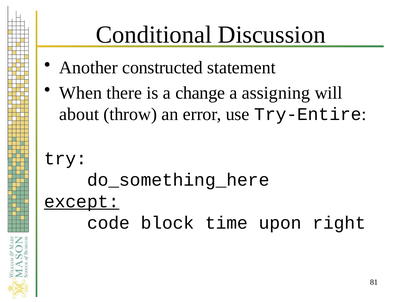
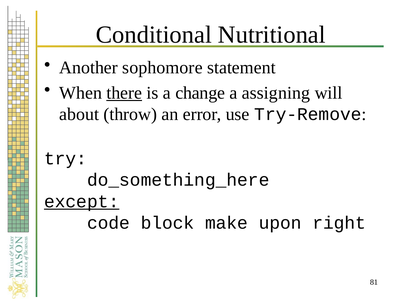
Discussion: Discussion -> Nutritional
constructed: constructed -> sophomore
there underline: none -> present
Try-Entire: Try-Entire -> Try-Remove
time: time -> make
